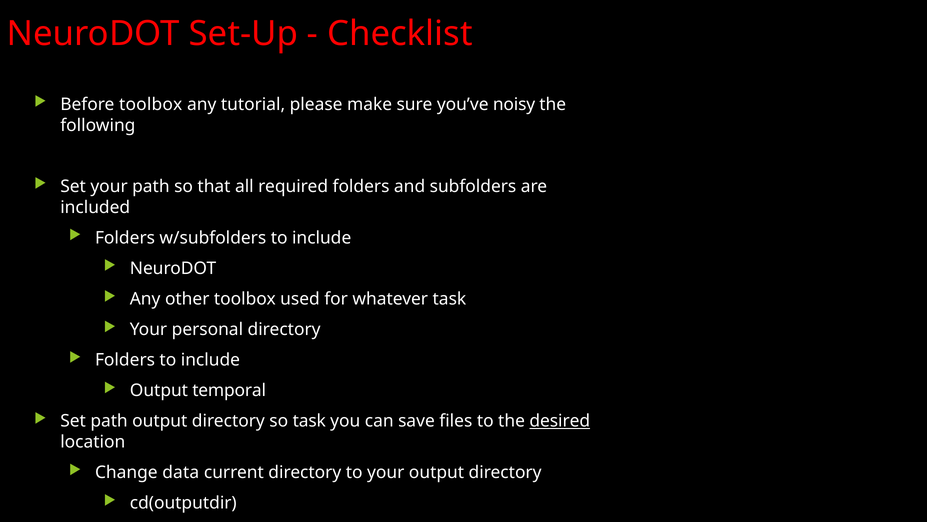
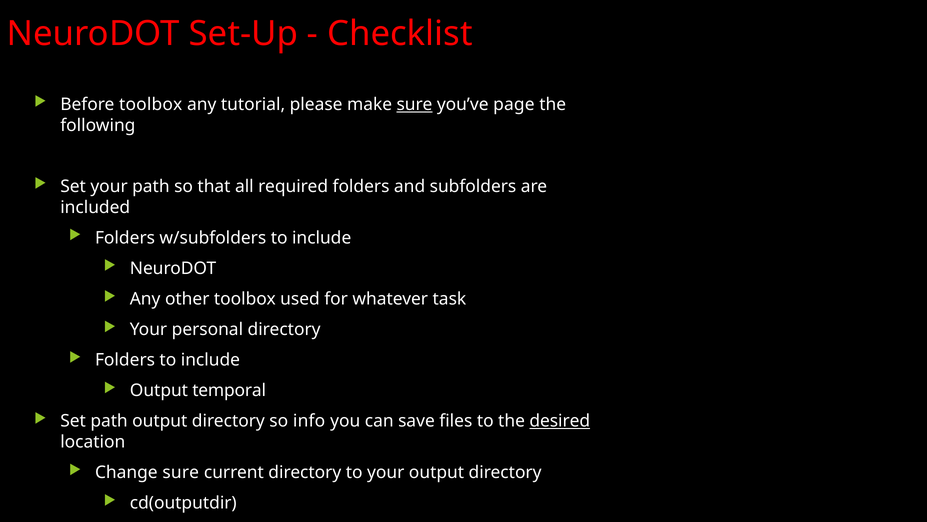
sure at (415, 104) underline: none -> present
noisy: noisy -> page
so task: task -> info
Change data: data -> sure
